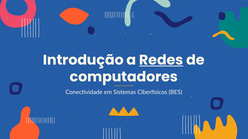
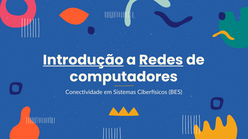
Introdução underline: none -> present
